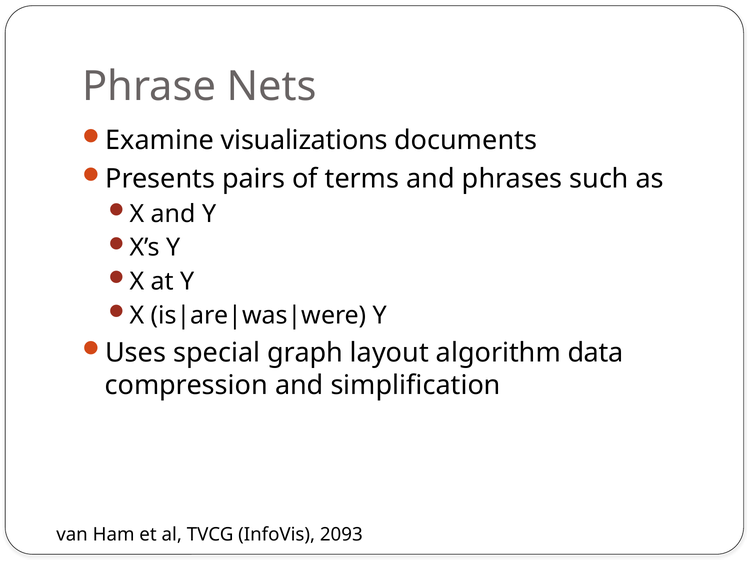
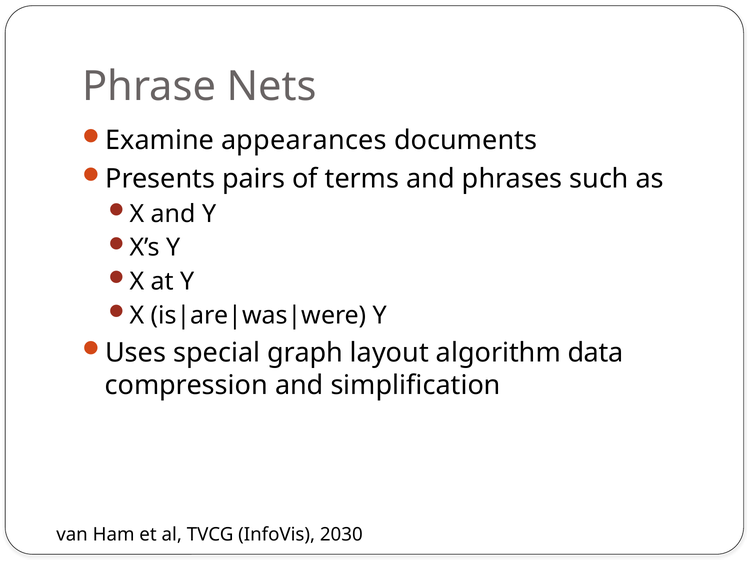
visualizations: visualizations -> appearances
2093: 2093 -> 2030
